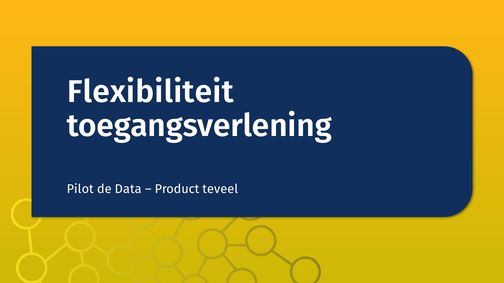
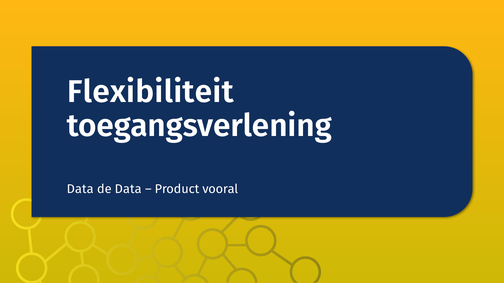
Pilot at (80, 189): Pilot -> Data
teveel: teveel -> vooral
